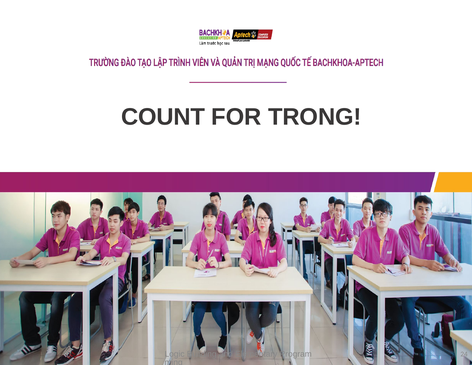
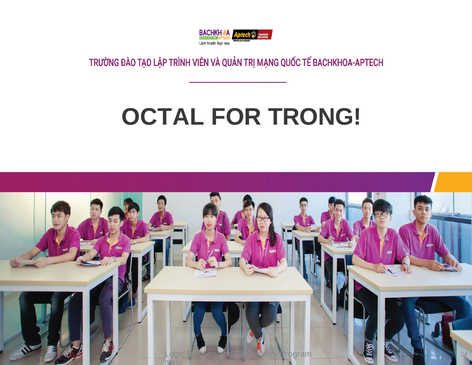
COUNT: COUNT -> OCTAL
